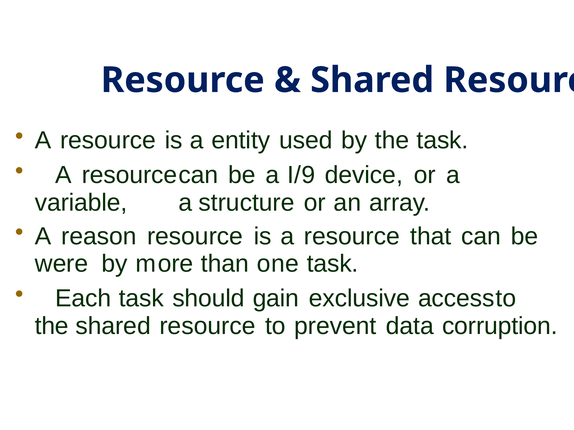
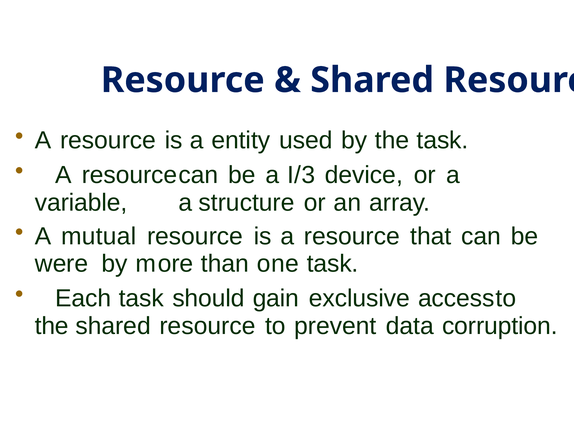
I/9: I/9 -> I/3
reason: reason -> mutual
